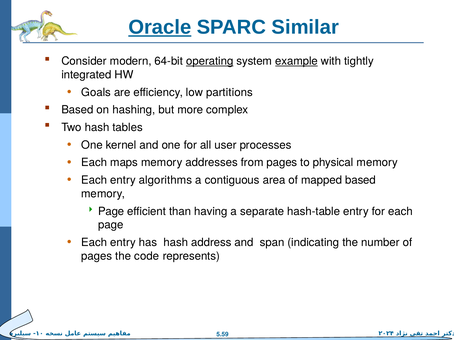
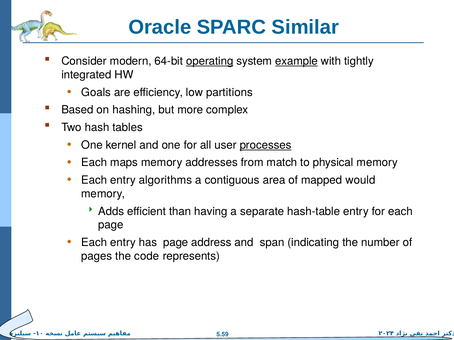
Oracle underline: present -> none
processes underline: none -> present
from pages: pages -> match
mapped based: based -> would
Page at (111, 212): Page -> Adds
has hash: hash -> page
